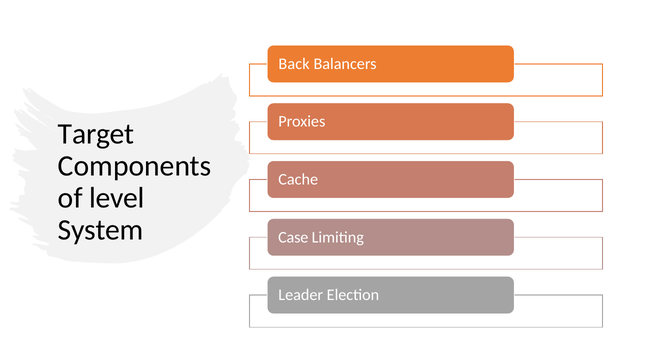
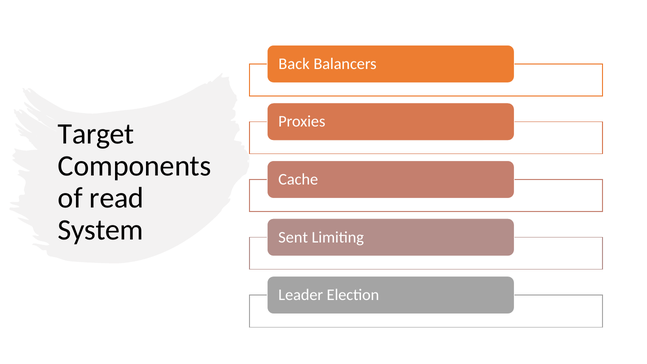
level: level -> read
Case: Case -> Sent
